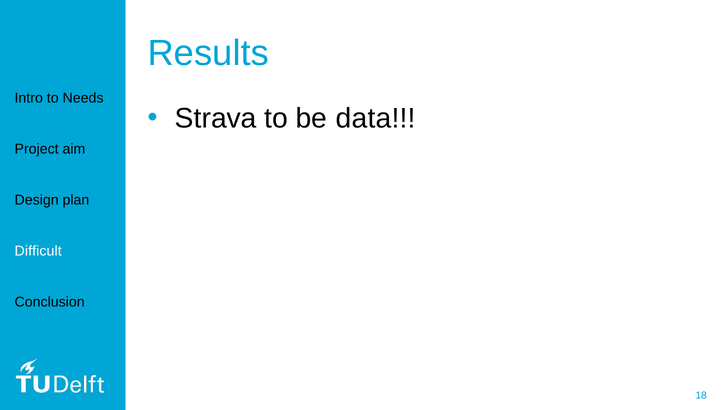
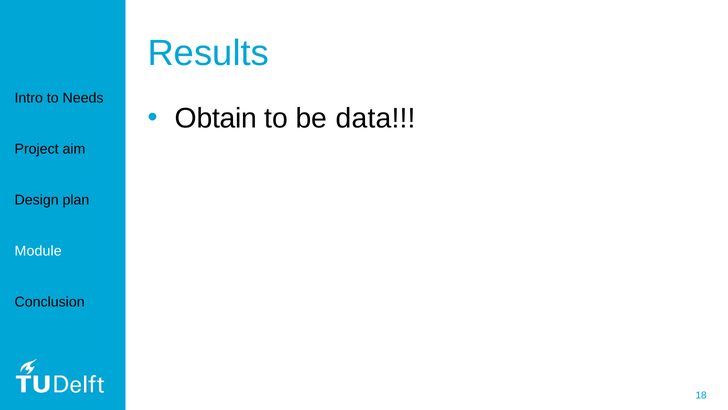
Strava: Strava -> Obtain
Difficult: Difficult -> Module
